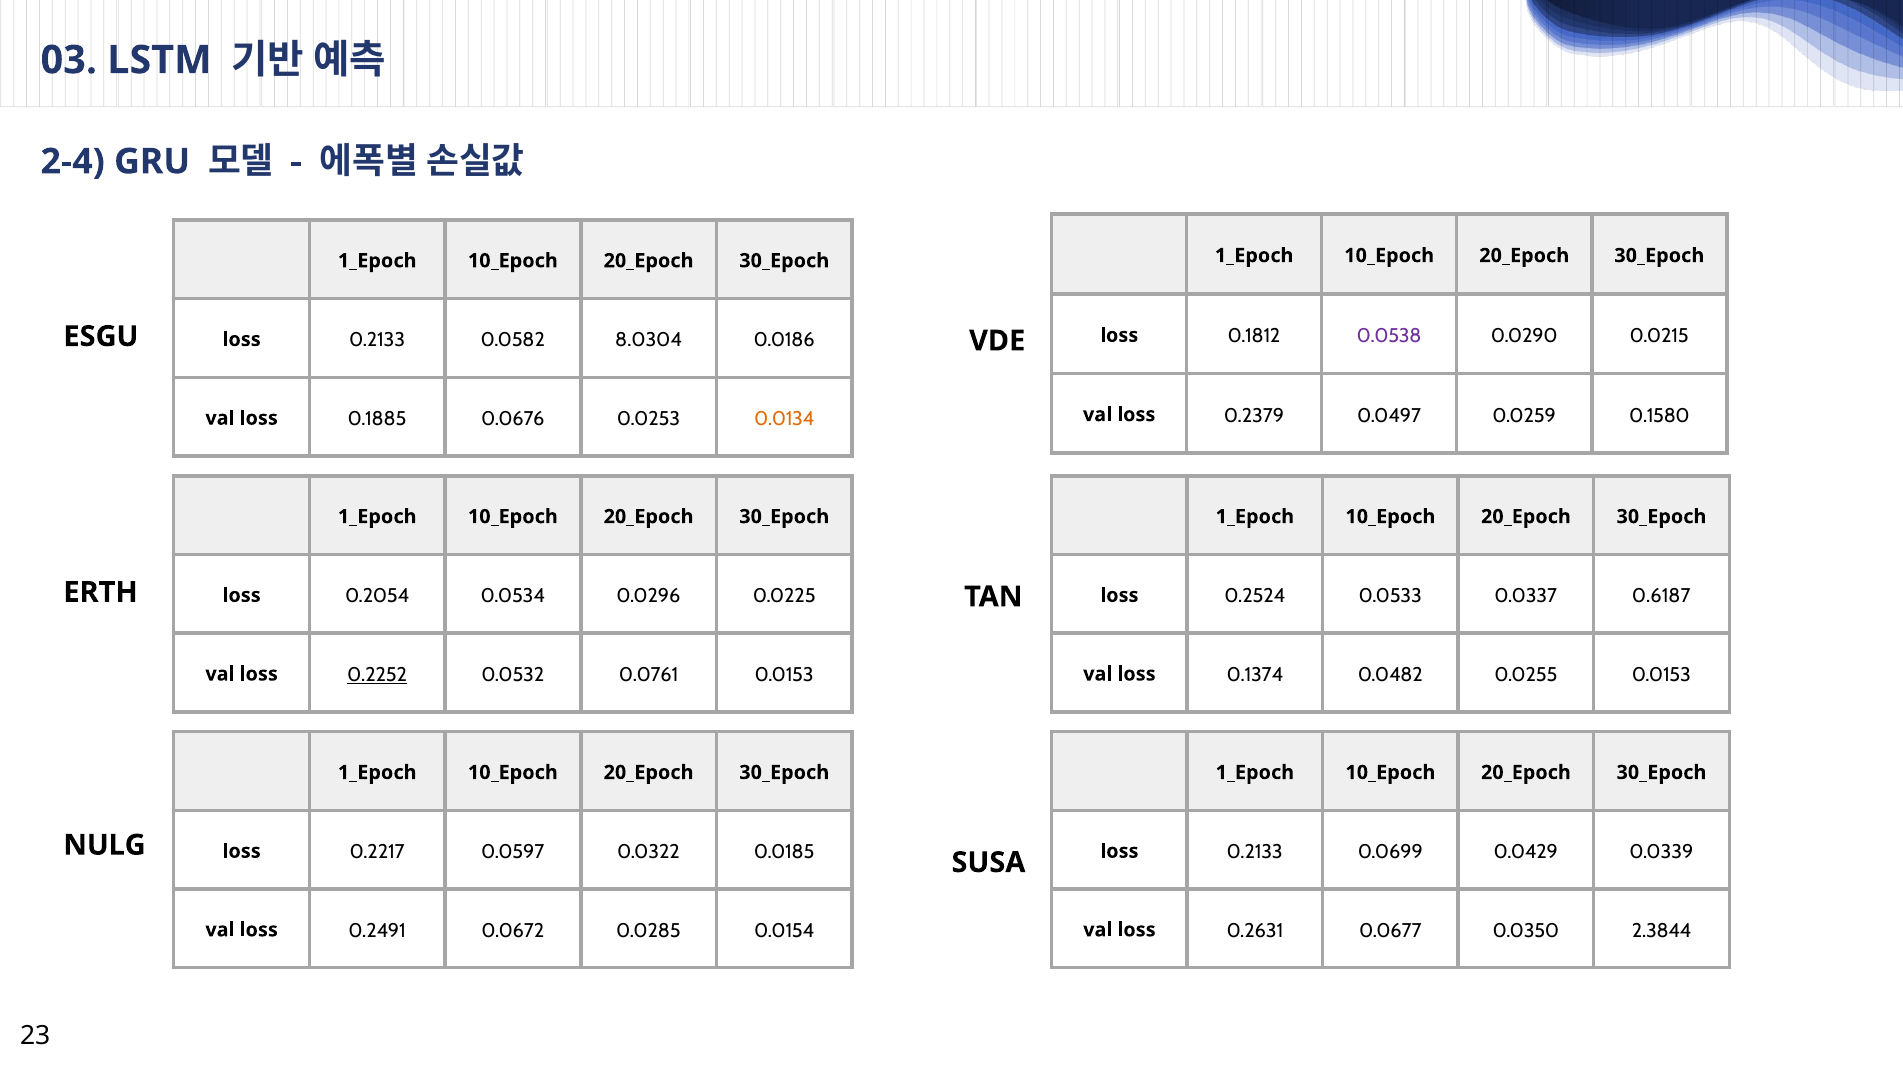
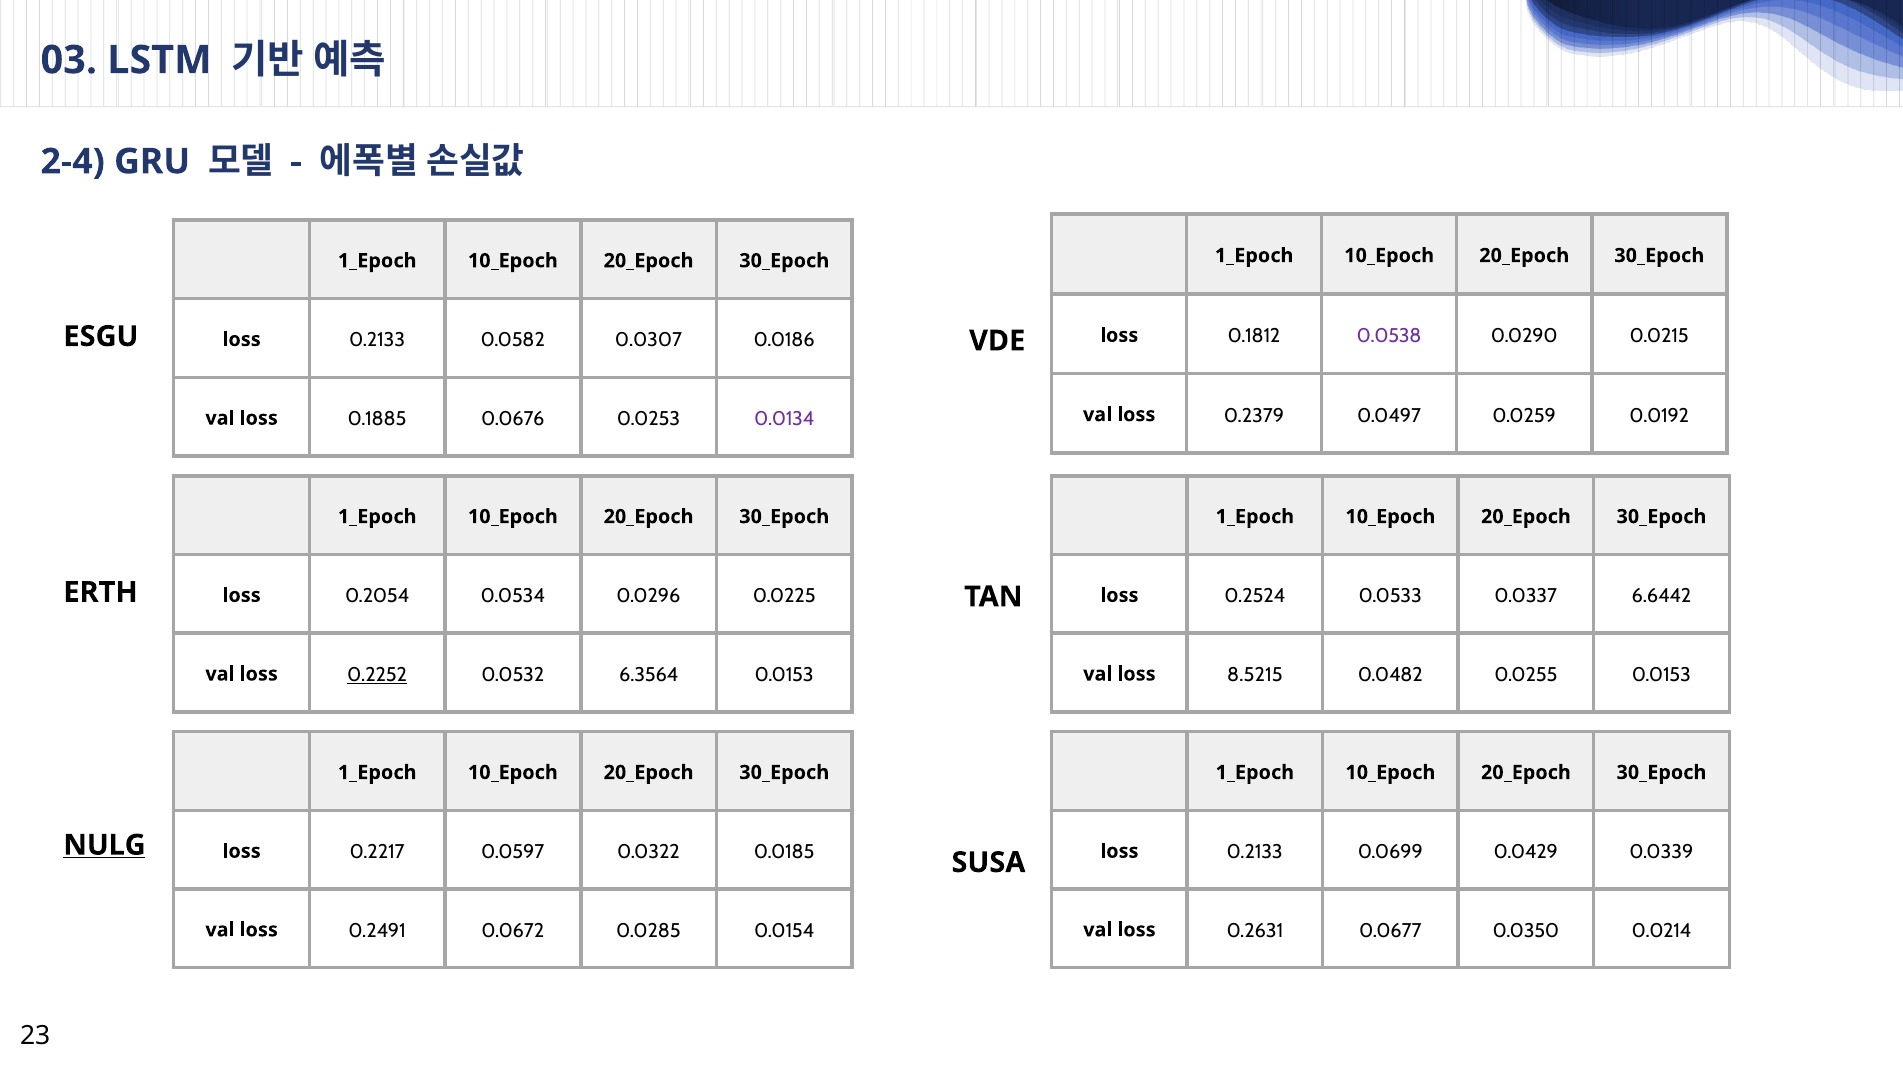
8.0304: 8.0304 -> 0.0307
0.1580: 0.1580 -> 0.0192
0.0134 colour: orange -> purple
0.6187: 0.6187 -> 6.6442
0.0761: 0.0761 -> 6.3564
0.1374: 0.1374 -> 8.5215
NULG underline: none -> present
2.3844: 2.3844 -> 0.0214
